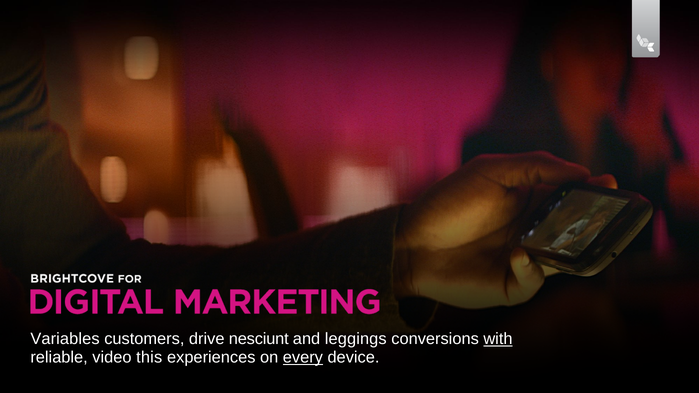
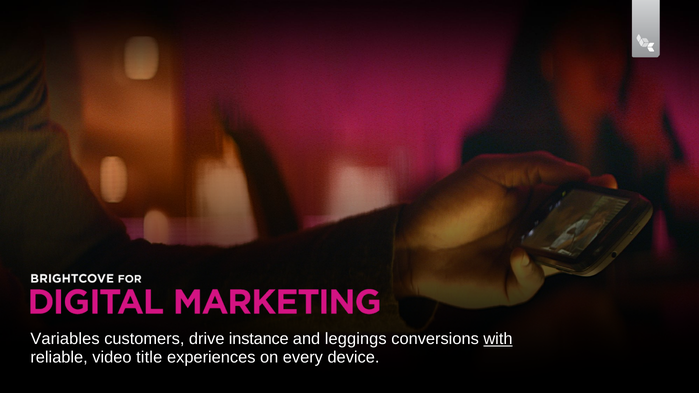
nesciunt: nesciunt -> instance
this: this -> title
every underline: present -> none
